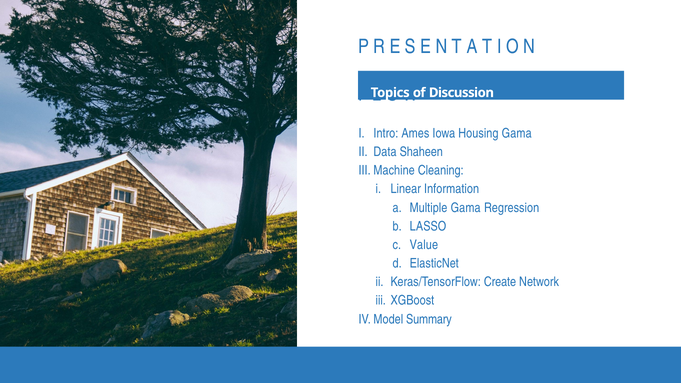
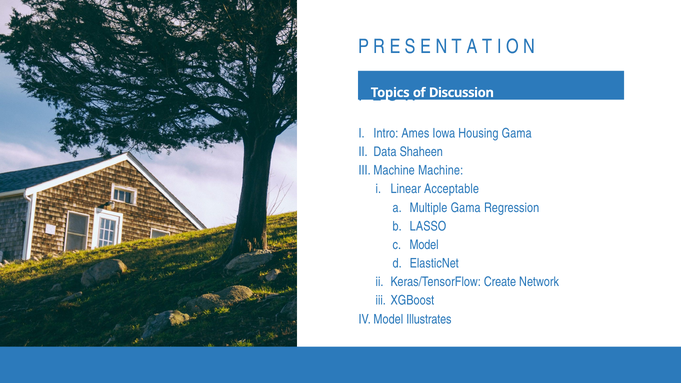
Cleaning: Cleaning -> Machine
Information: Information -> Acceptable
Value: Value -> Model
Summary: Summary -> Illustrates
